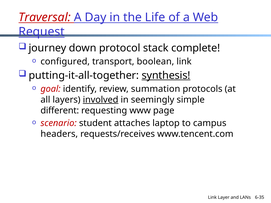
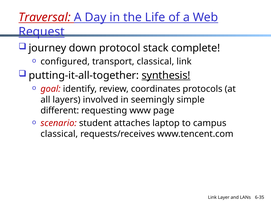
transport boolean: boolean -> classical
summation: summation -> coordinates
involved underline: present -> none
headers at (59, 134): headers -> classical
